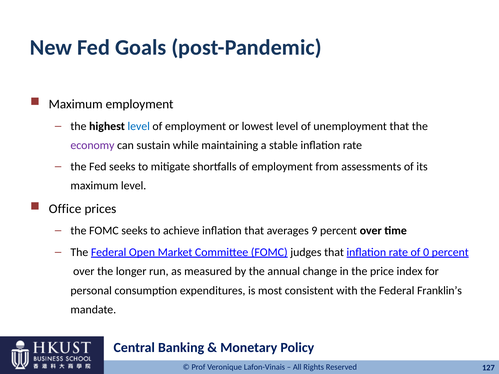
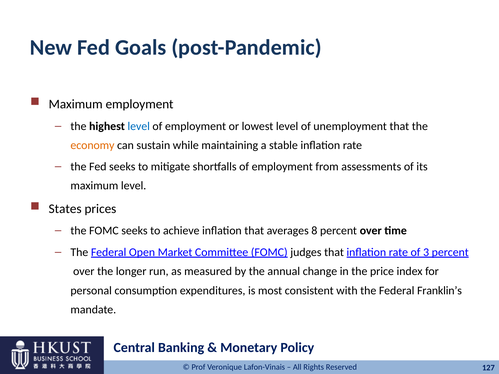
economy colour: purple -> orange
Office: Office -> States
9: 9 -> 8
0: 0 -> 3
